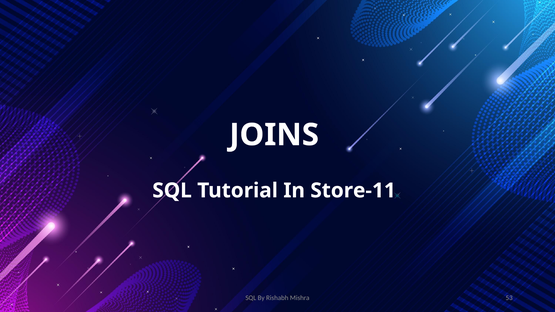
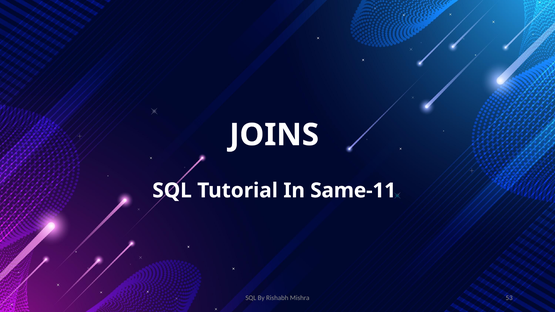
Store-11: Store-11 -> Same-11
